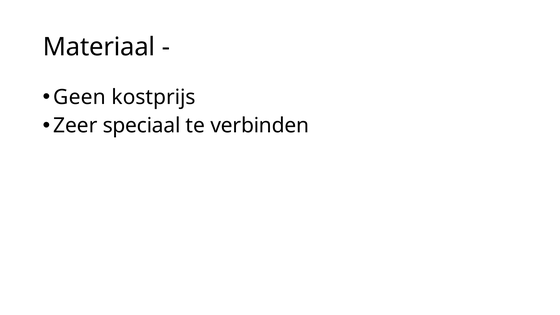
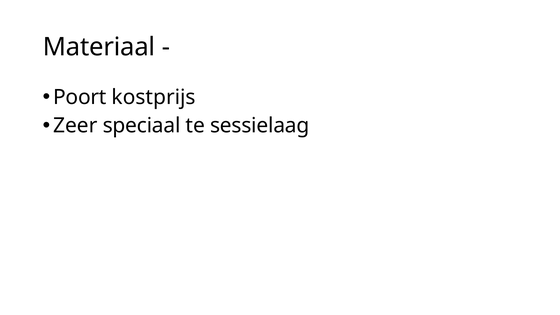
Geen: Geen -> Poort
verbinden: verbinden -> sessielaag
